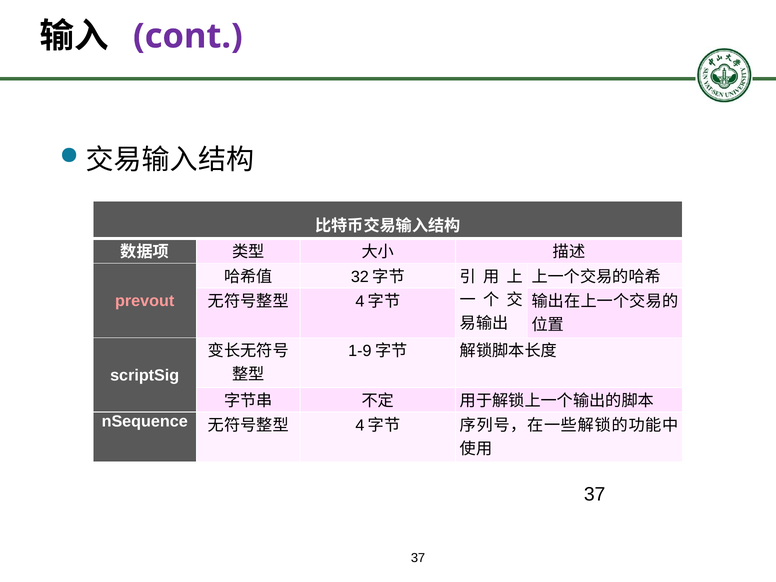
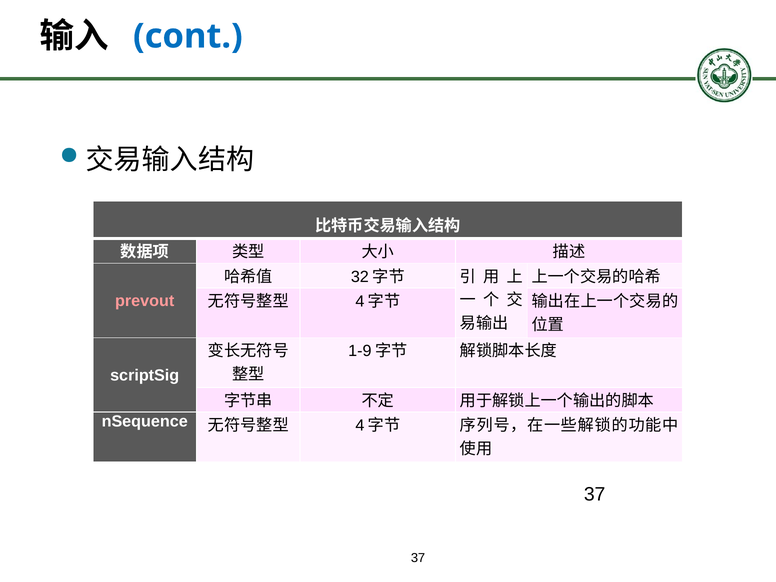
cont colour: purple -> blue
